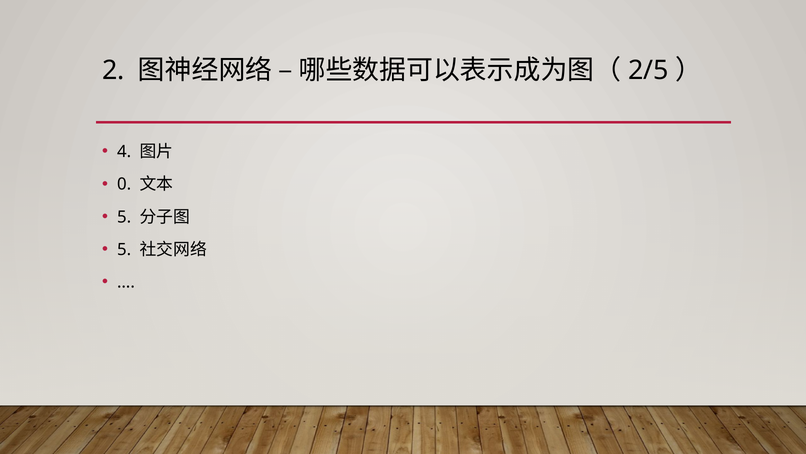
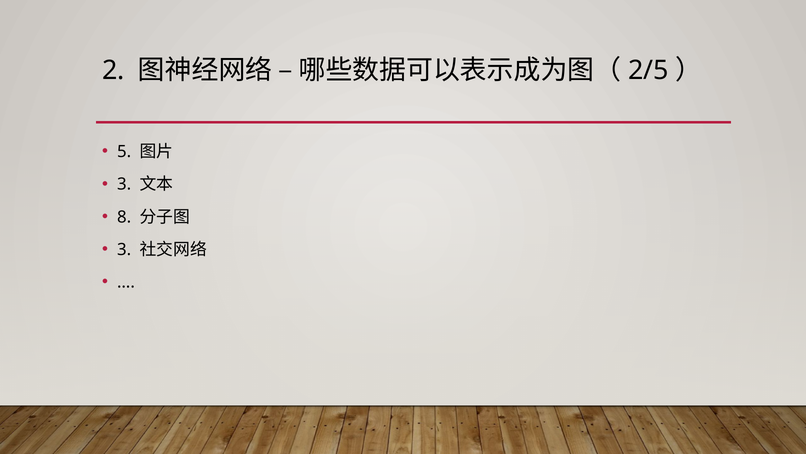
4: 4 -> 5
0 at (124, 184): 0 -> 3
5 at (124, 217): 5 -> 8
5 at (124, 249): 5 -> 3
